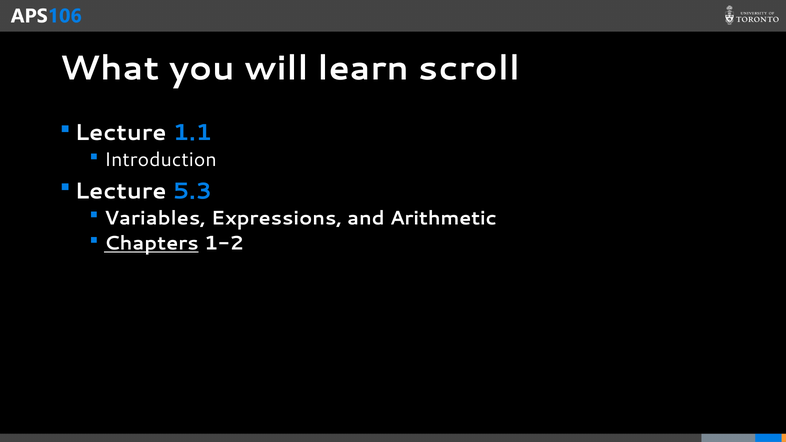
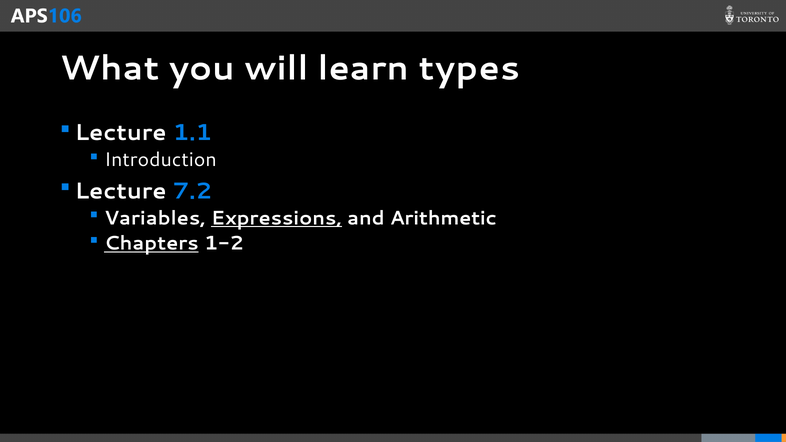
scroll: scroll -> types
5.3: 5.3 -> 7.2
Expressions underline: none -> present
